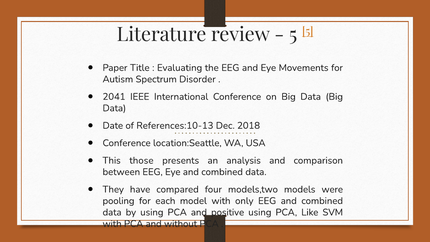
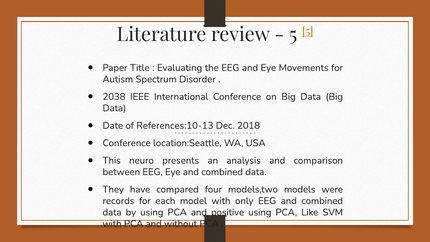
2041: 2041 -> 2038
those: those -> neuro
pooling: pooling -> records
